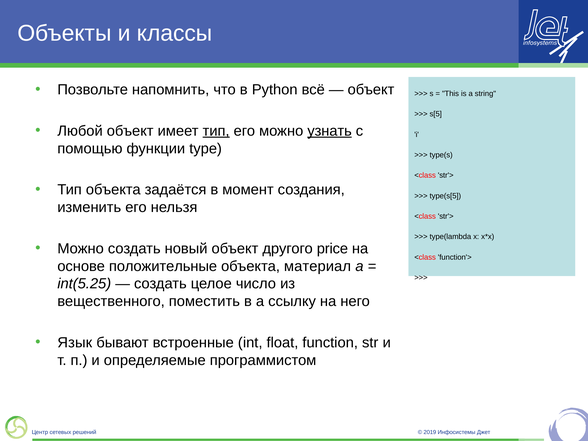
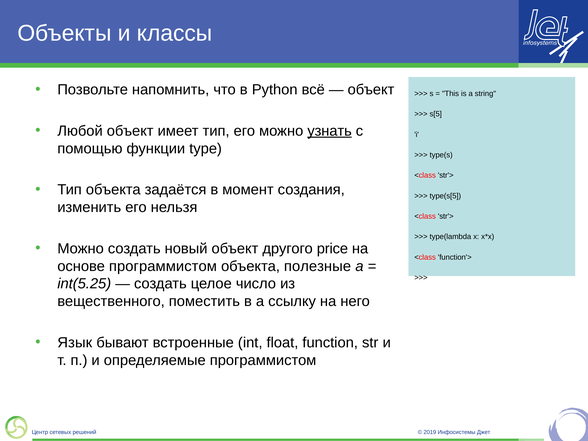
тип at (216, 131) underline: present -> none
основе положительные: положительные -> программистом
материал: материал -> полезные
